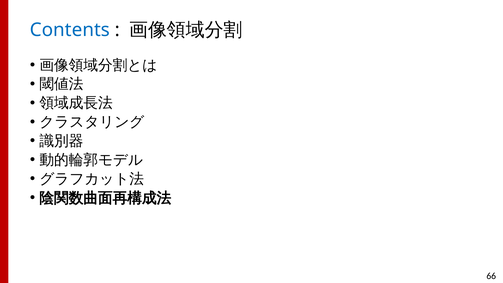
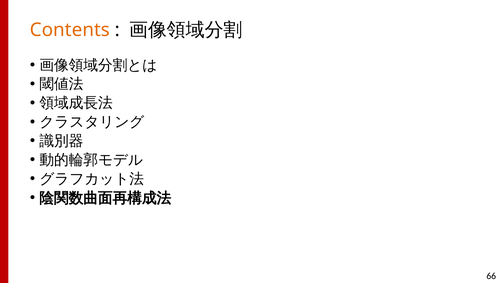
Contents colour: blue -> orange
